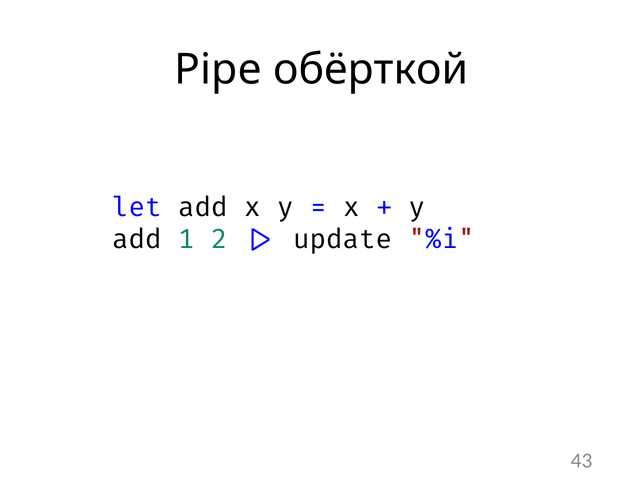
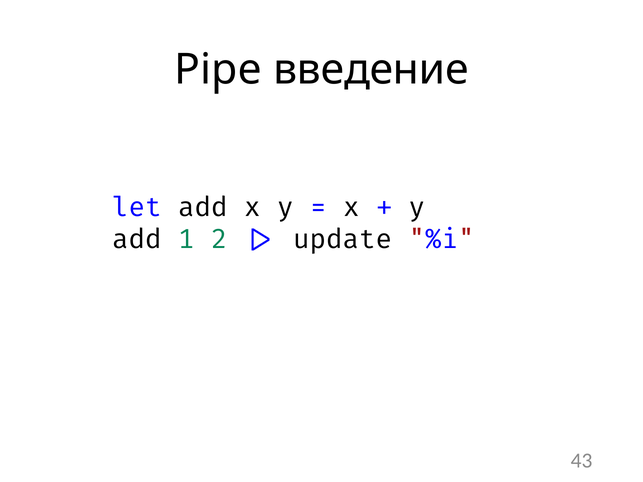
обёрткой: обёрткой -> введение
